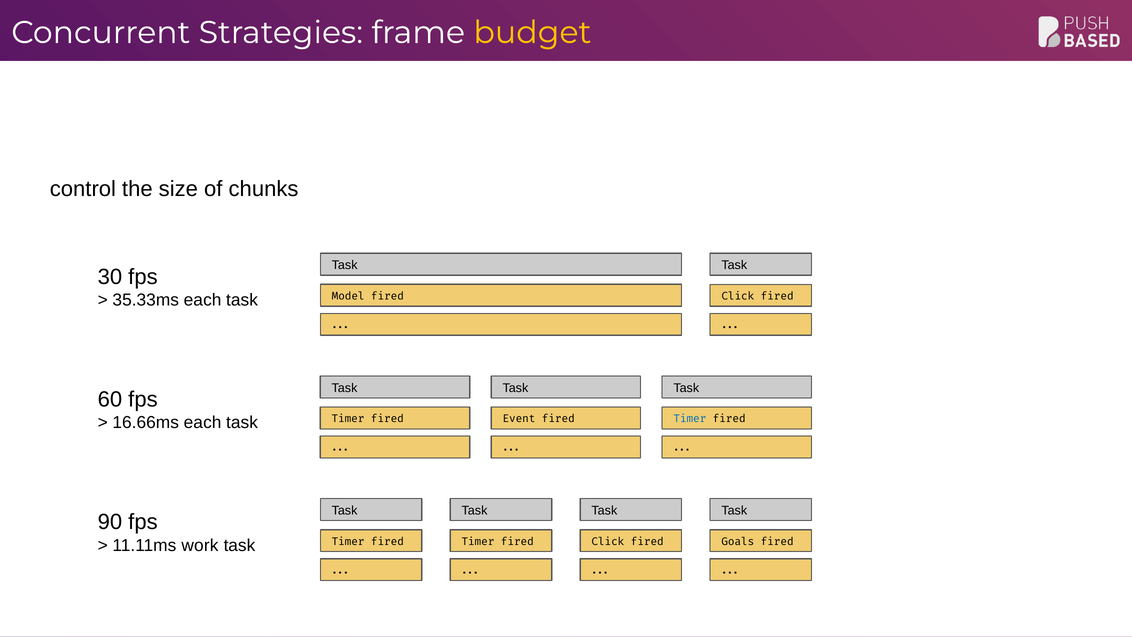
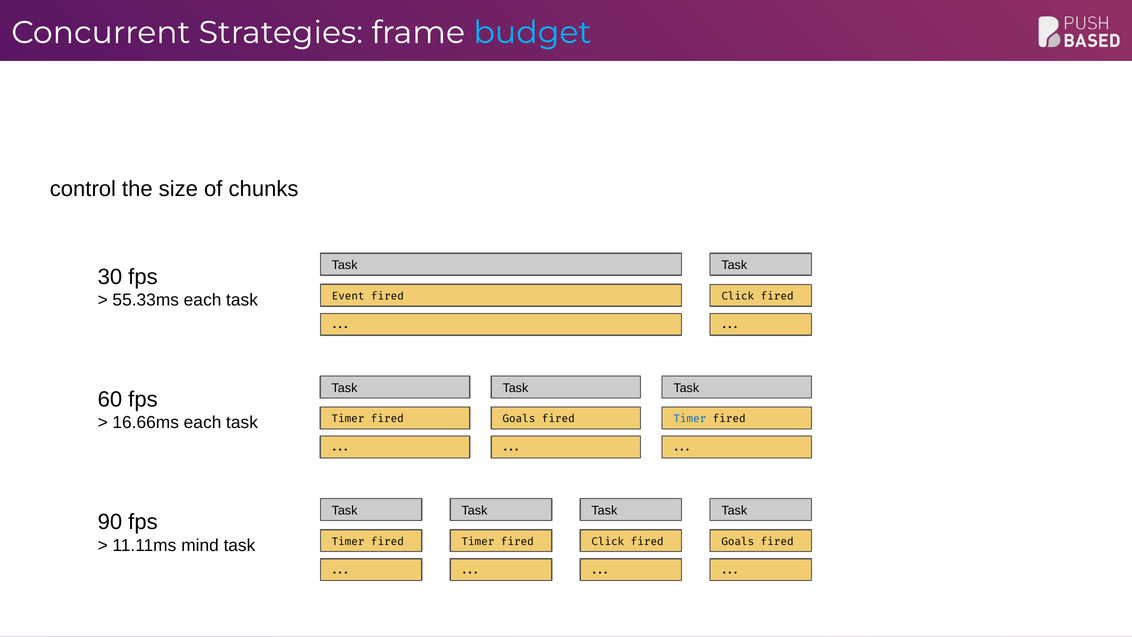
budget colour: yellow -> light blue
Model: Model -> Event
35.33ms: 35.33ms -> 55.33ms
Event at (519, 419): Event -> Goals
work: work -> mind
